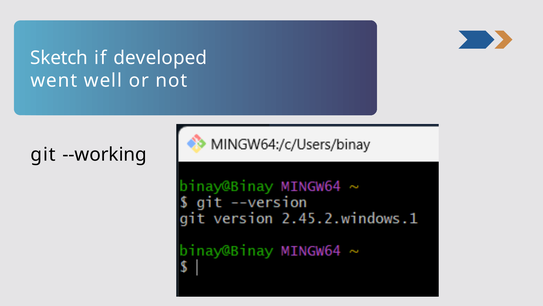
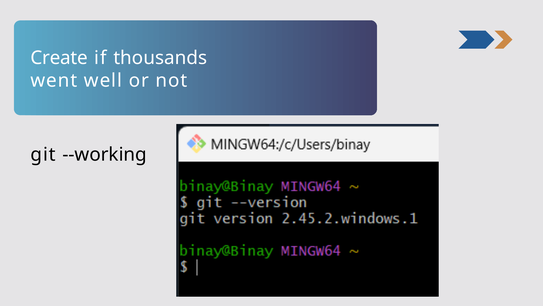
Sketch: Sketch -> Create
developed: developed -> thousands
